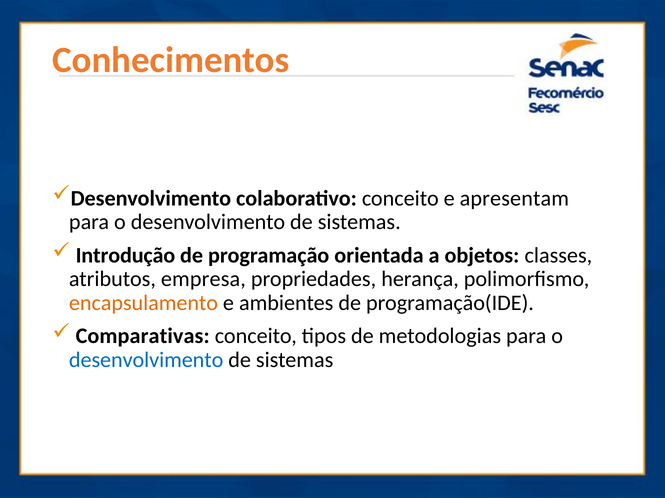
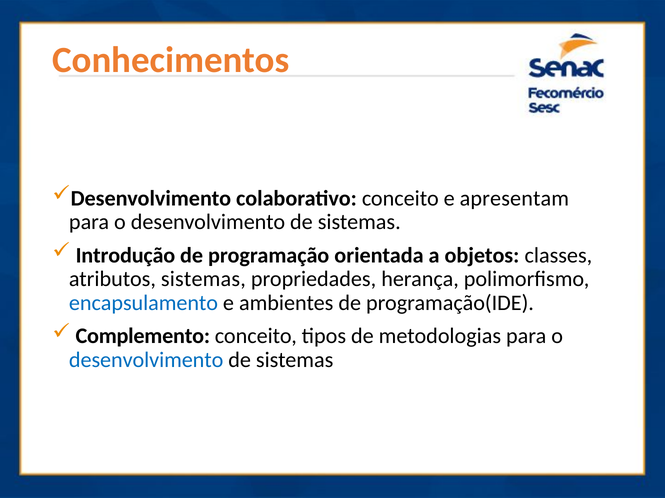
atributos empresa: empresa -> sistemas
encapsulamento colour: orange -> blue
Comparativas: Comparativas -> Complemento
